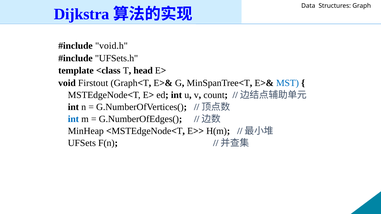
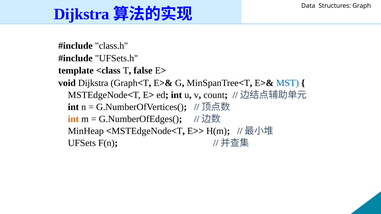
void.h: void.h -> class.h
head: head -> false
void Firstout: Firstout -> Dijkstra
int at (73, 119) colour: blue -> orange
